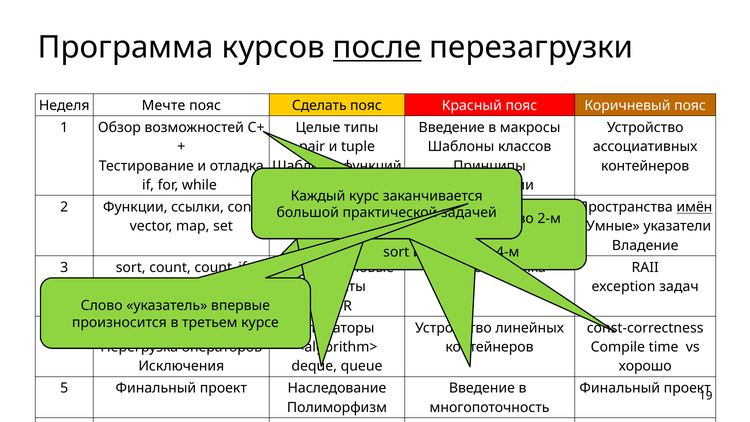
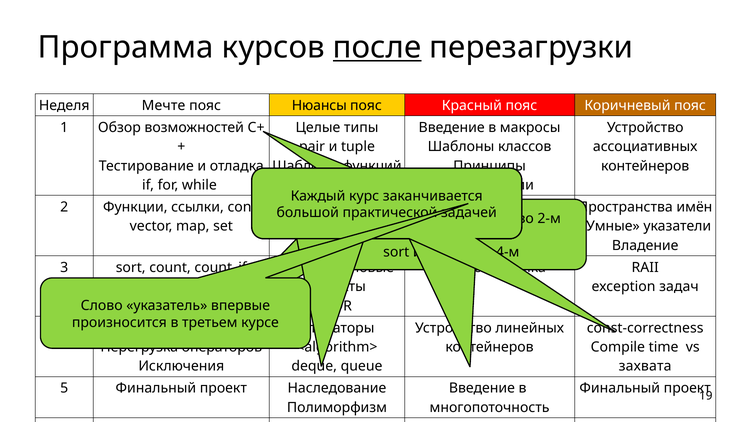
Сделать: Сделать -> Нюансы
имён underline: present -> none
хорошо: хорошо -> захвата
